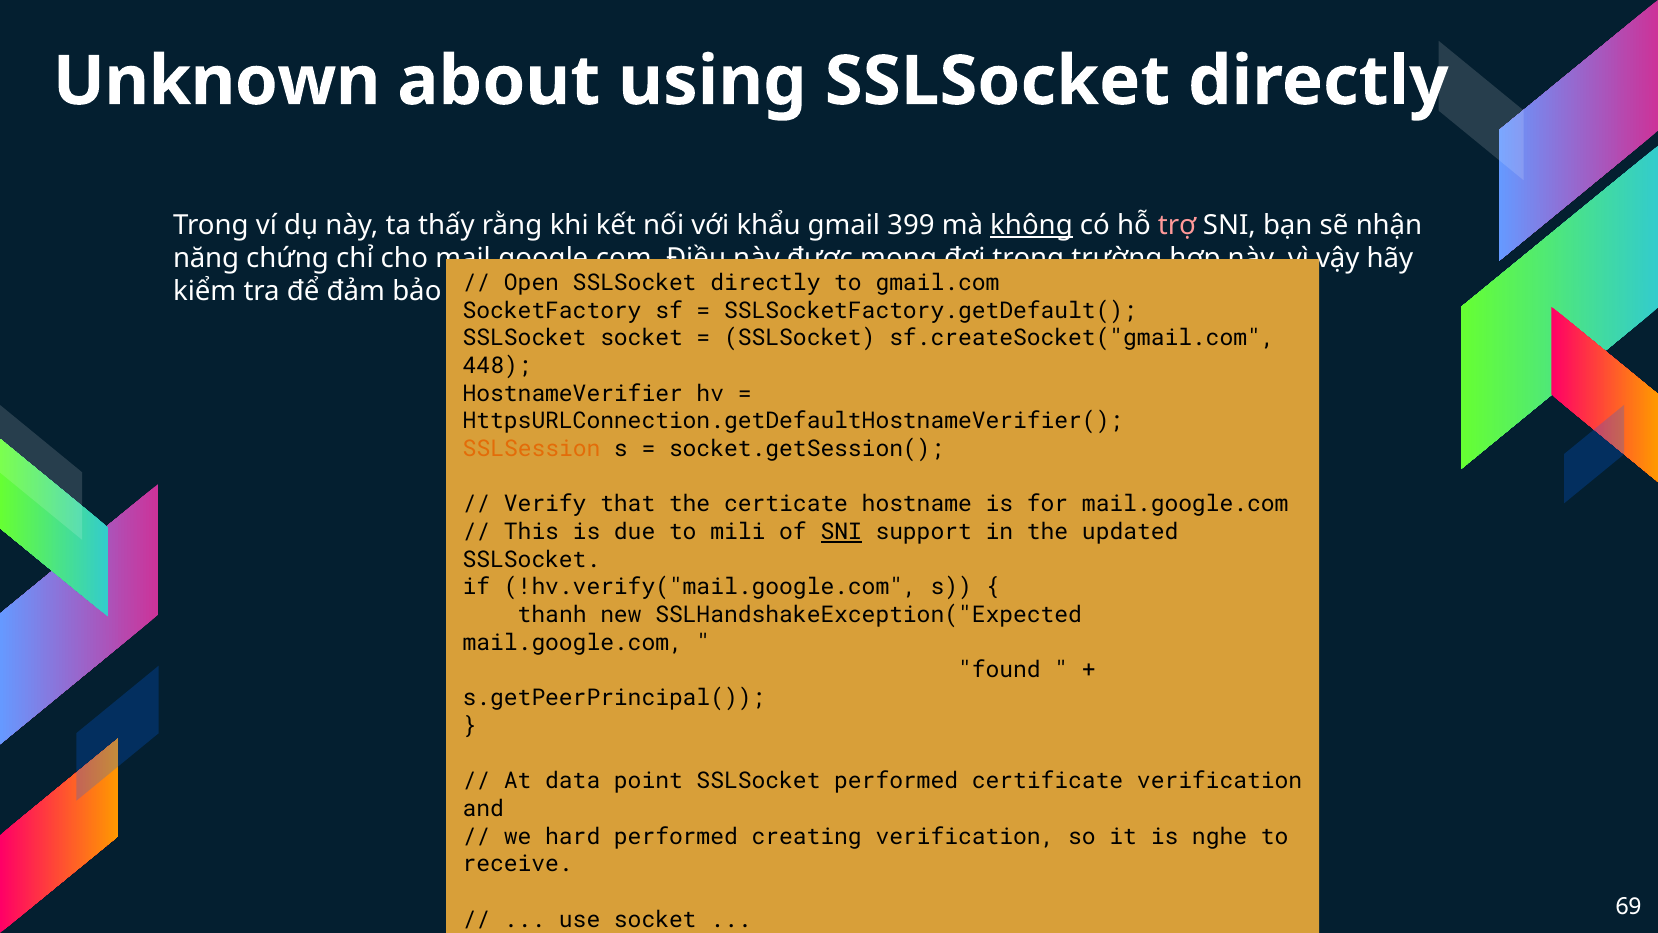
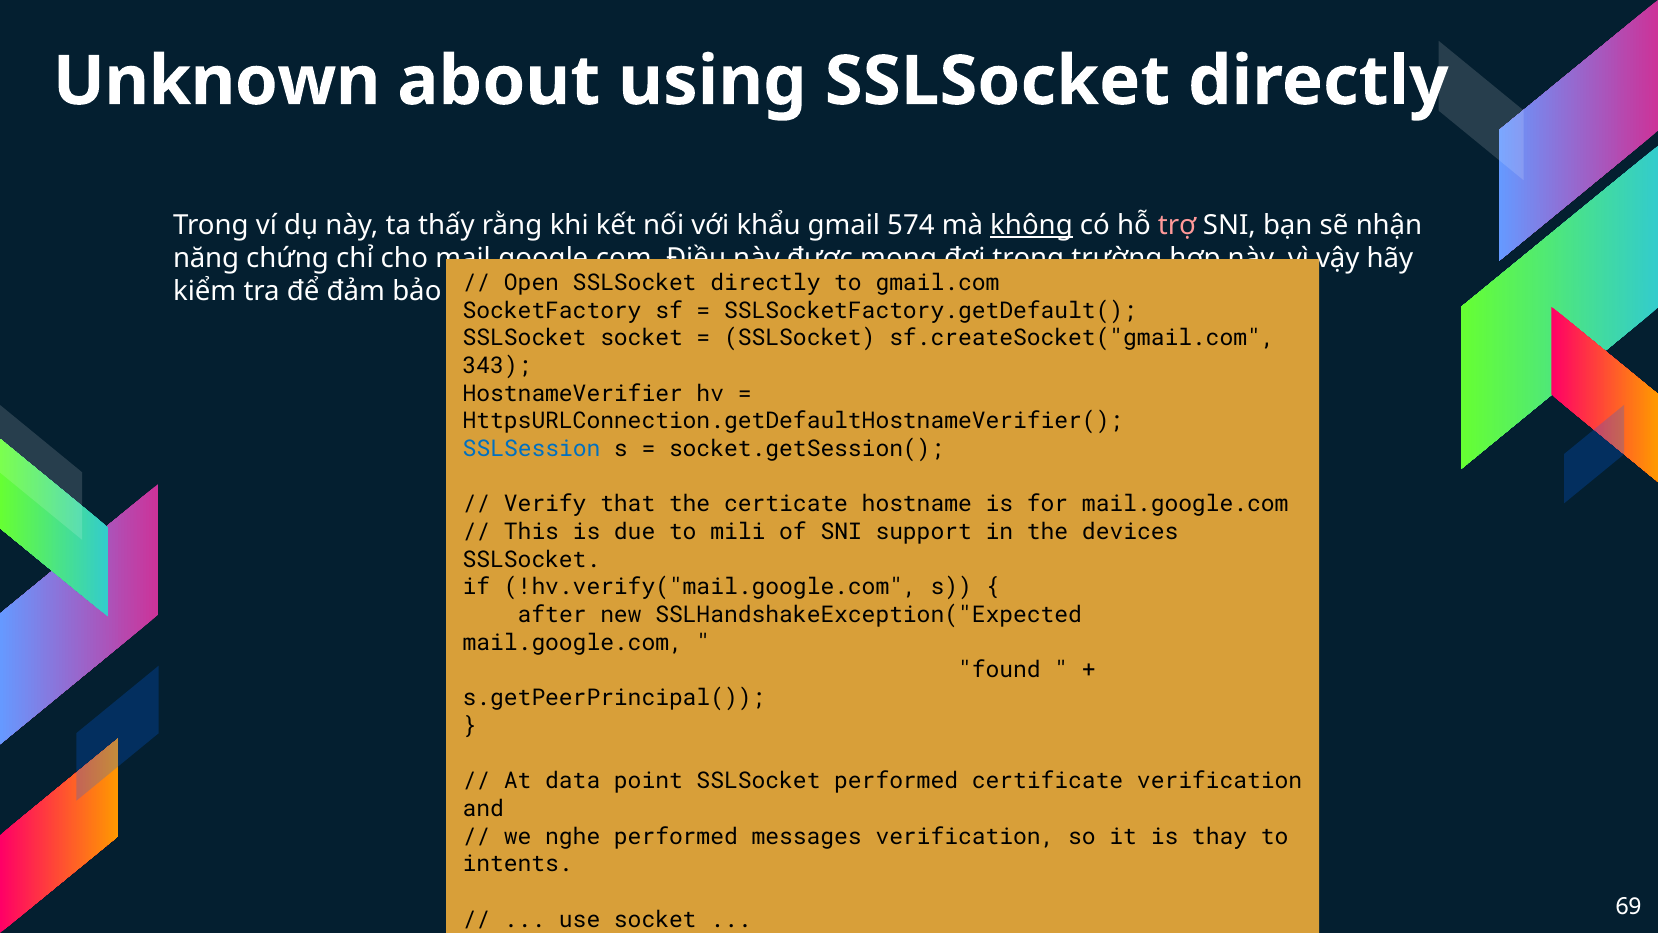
399: 399 -> 574
448: 448 -> 343
SSLSession colour: orange -> blue
SNI at (841, 532) underline: present -> none
updated: updated -> devices
thanh: thanh -> after
hard: hard -> nghe
creating: creating -> messages
nghe: nghe -> thay
receive: receive -> intents
